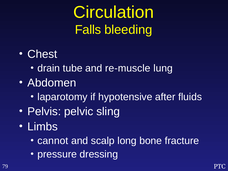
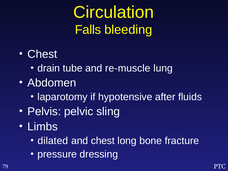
cannot: cannot -> dilated
and scalp: scalp -> chest
